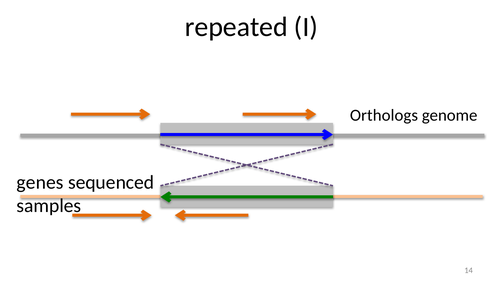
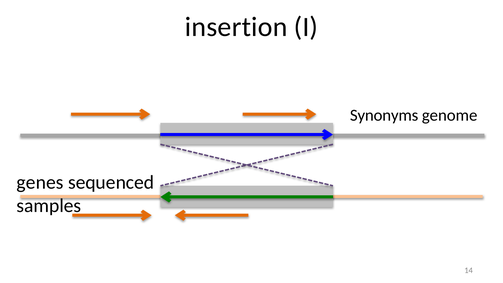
repeated: repeated -> insertion
Orthologs: Orthologs -> Synonyms
